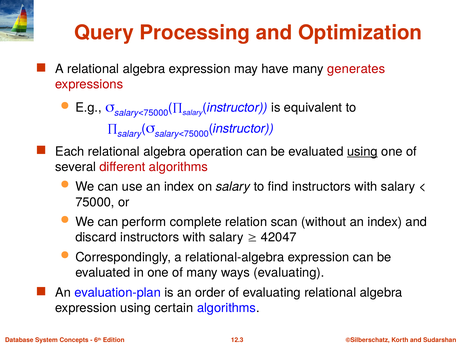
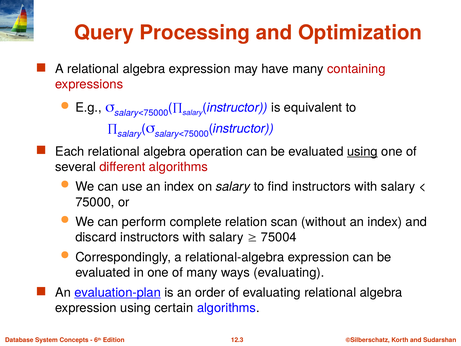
generates: generates -> containing
42047: 42047 -> 75004
evaluation-plan underline: none -> present
